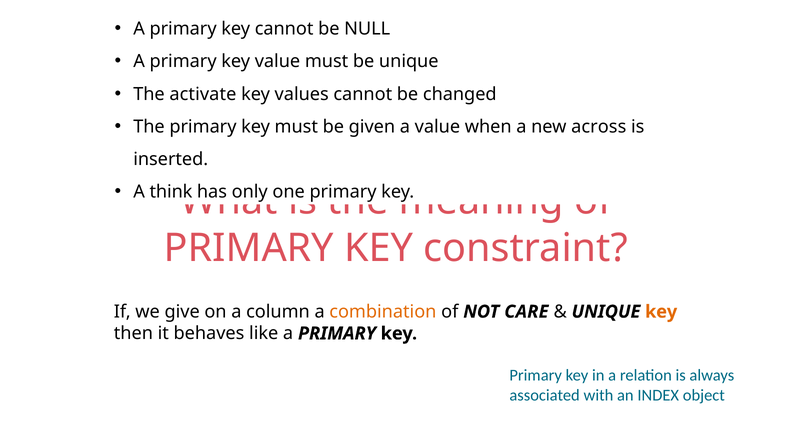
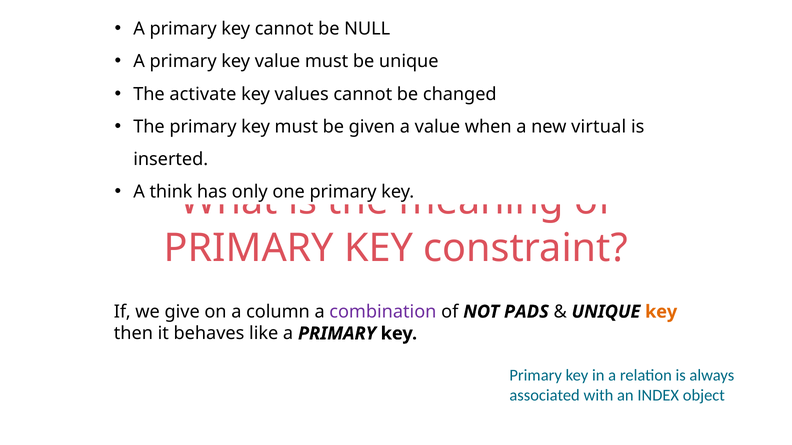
across: across -> virtual
combination colour: orange -> purple
CARE: CARE -> PADS
